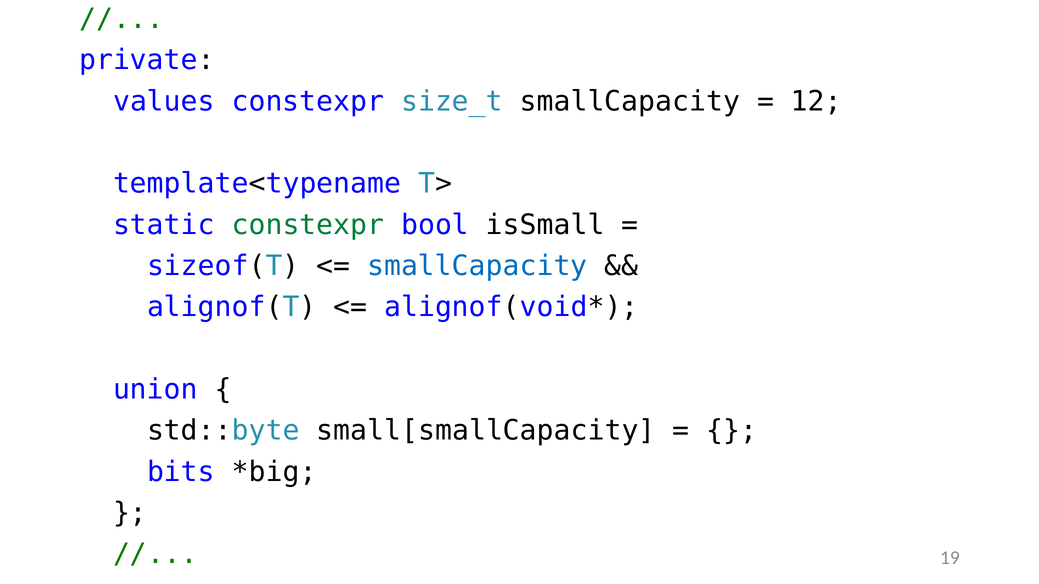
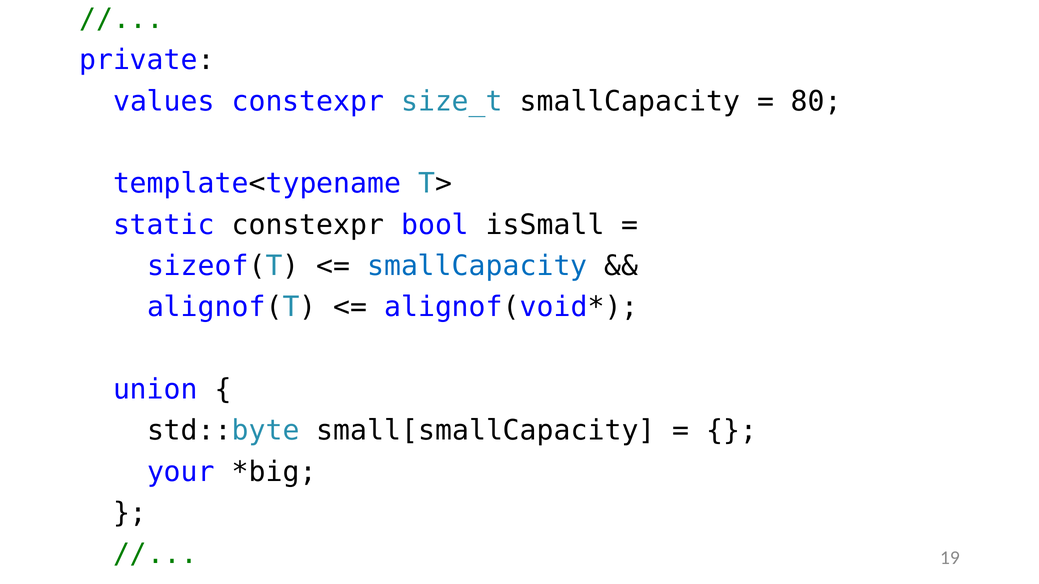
12: 12 -> 80
constexpr at (308, 225) colour: green -> black
bits: bits -> your
